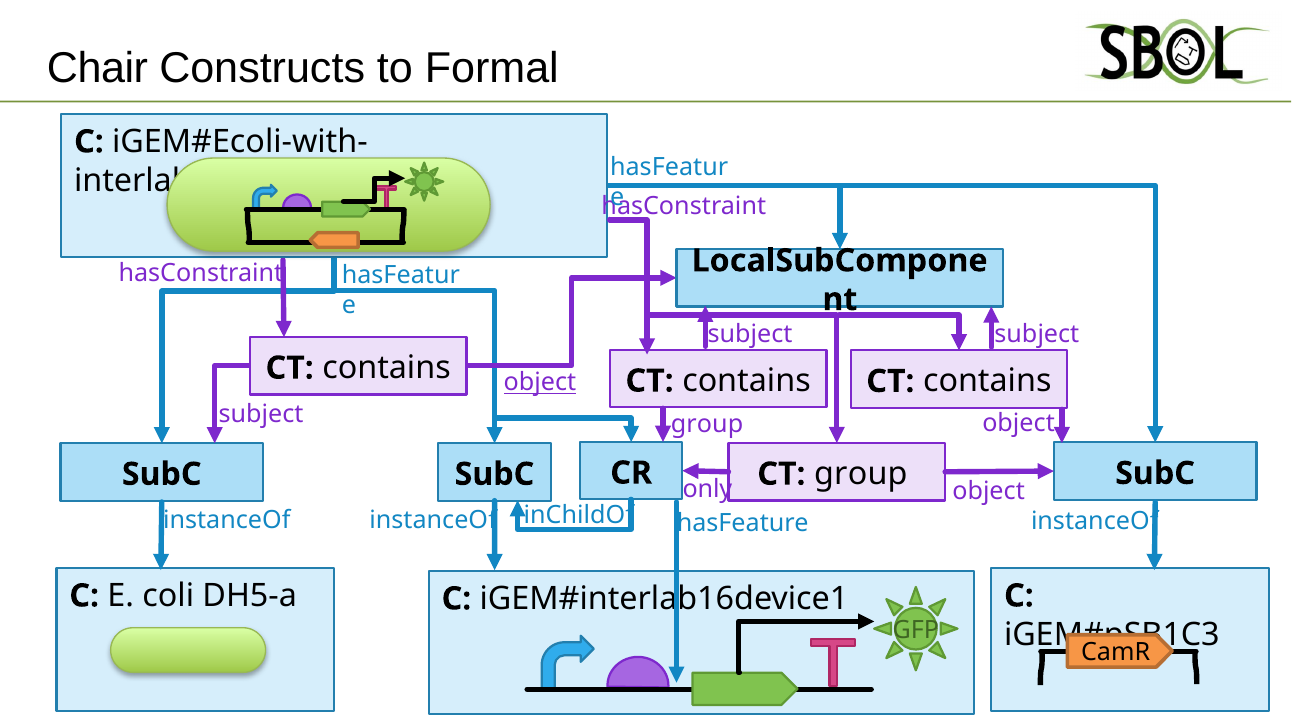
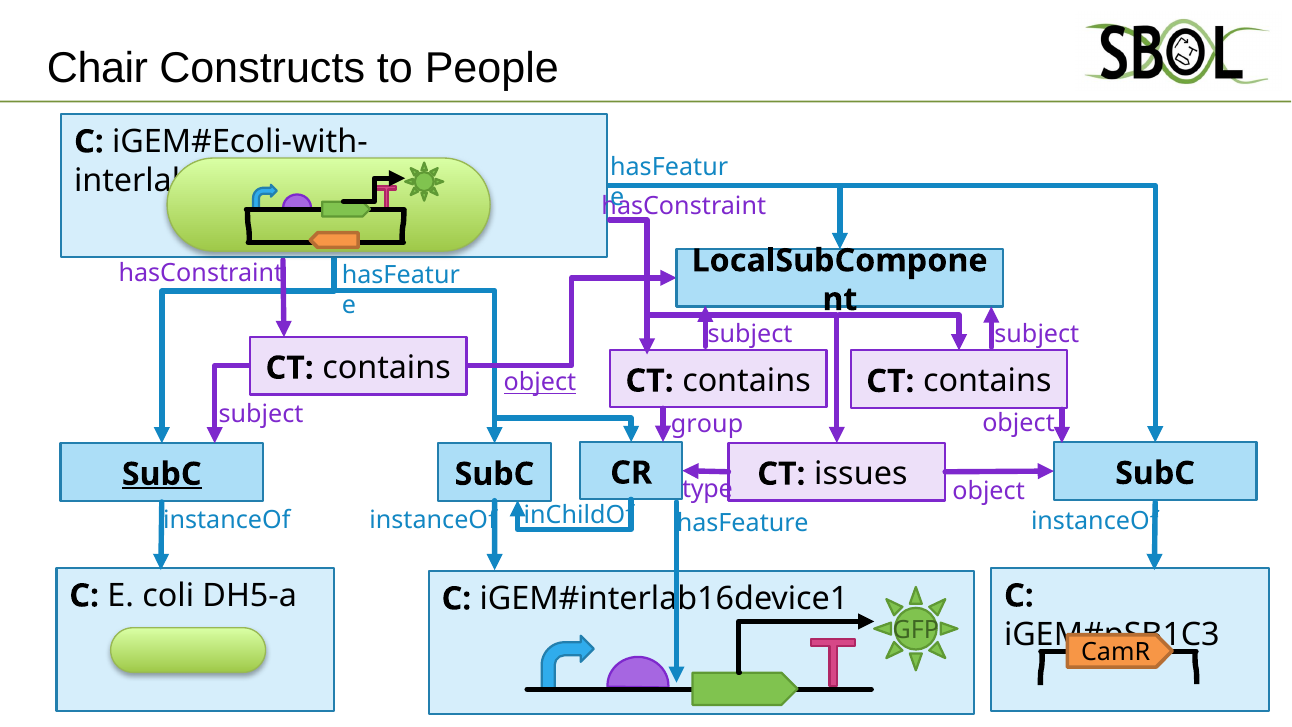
Formal: Formal -> People
CT group: group -> issues
SubC at (162, 474) underline: none -> present
only: only -> type
